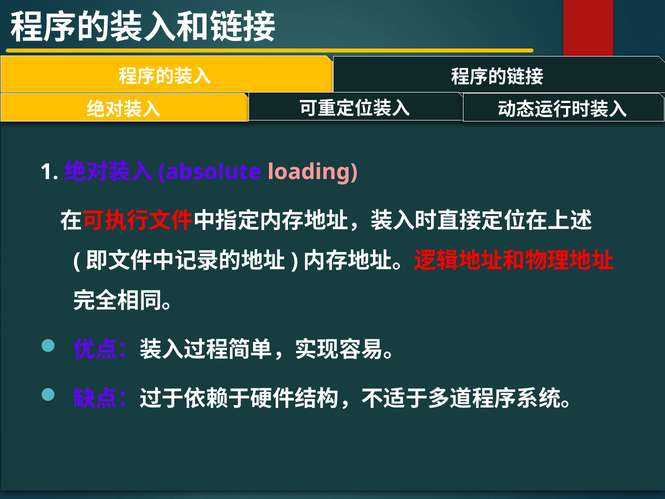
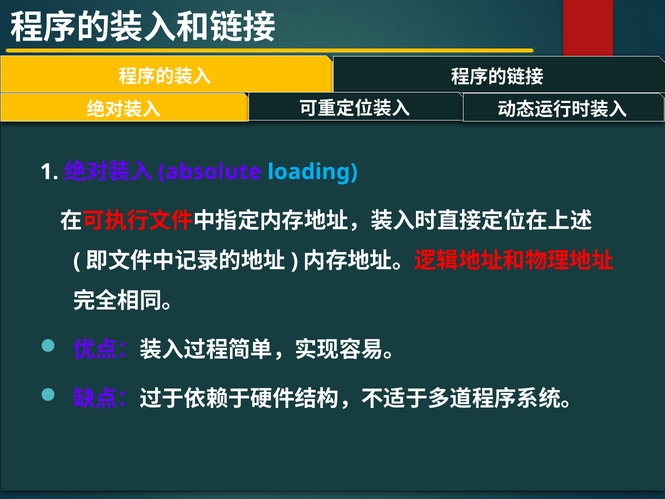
loading colour: pink -> light blue
